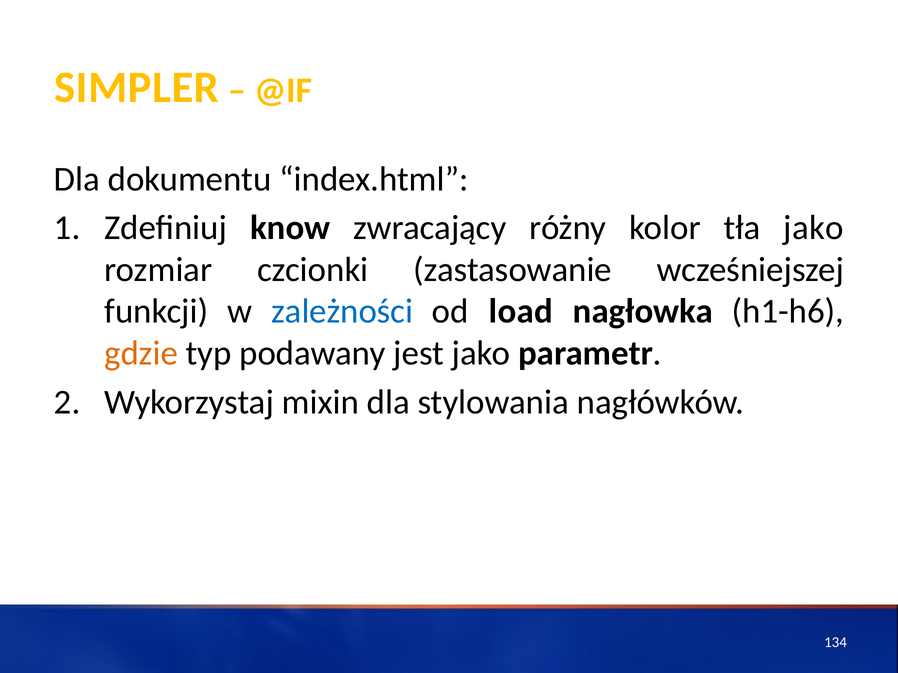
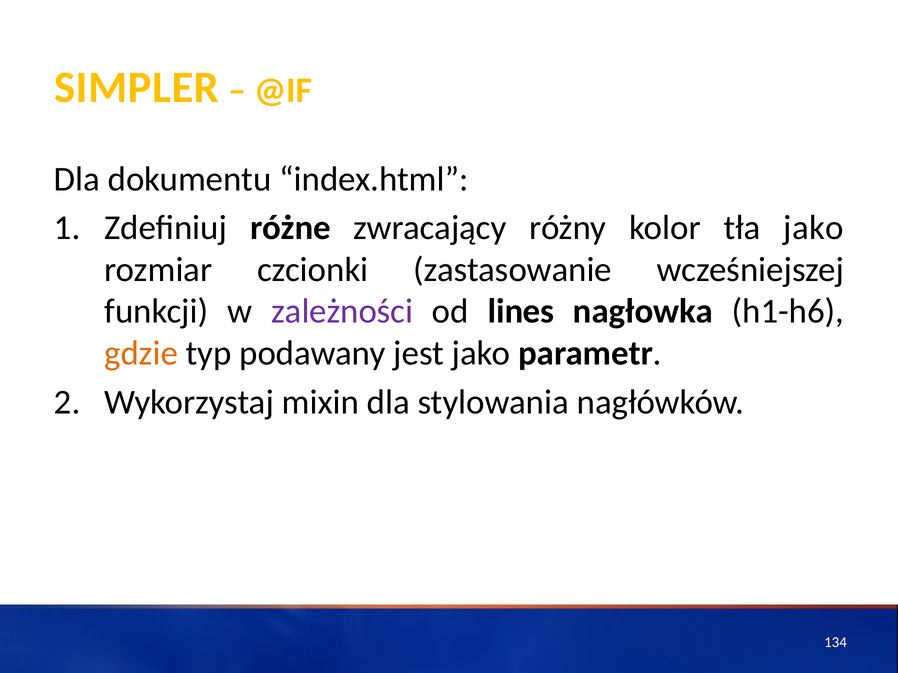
know: know -> różne
zależności colour: blue -> purple
load: load -> lines
